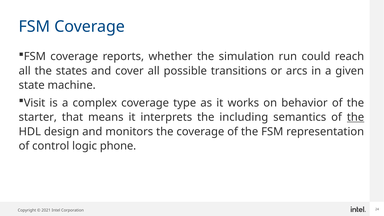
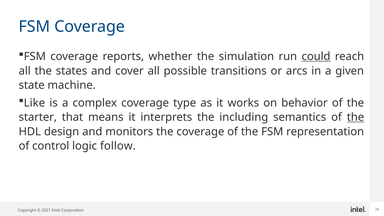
could underline: none -> present
Visit: Visit -> Like
phone: phone -> follow
